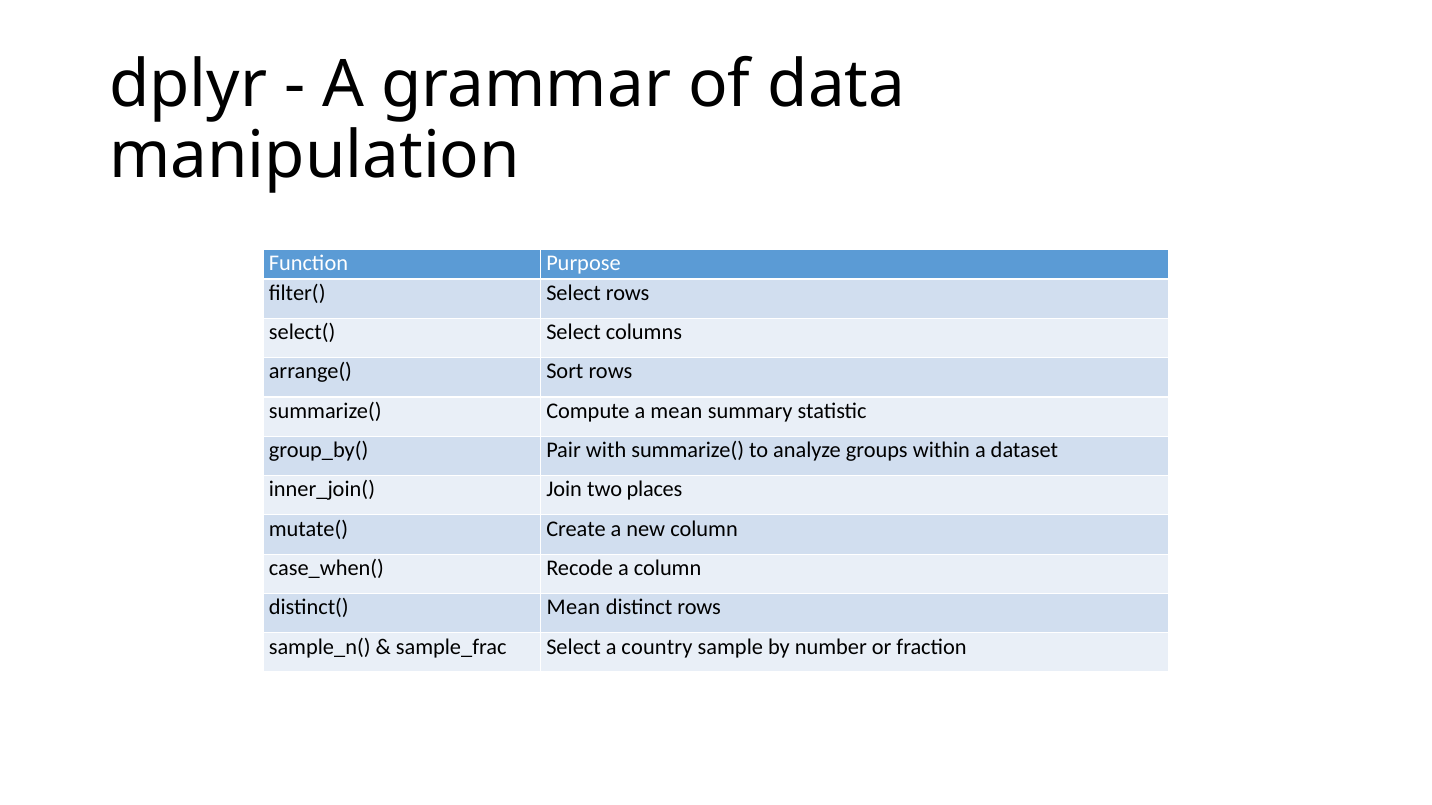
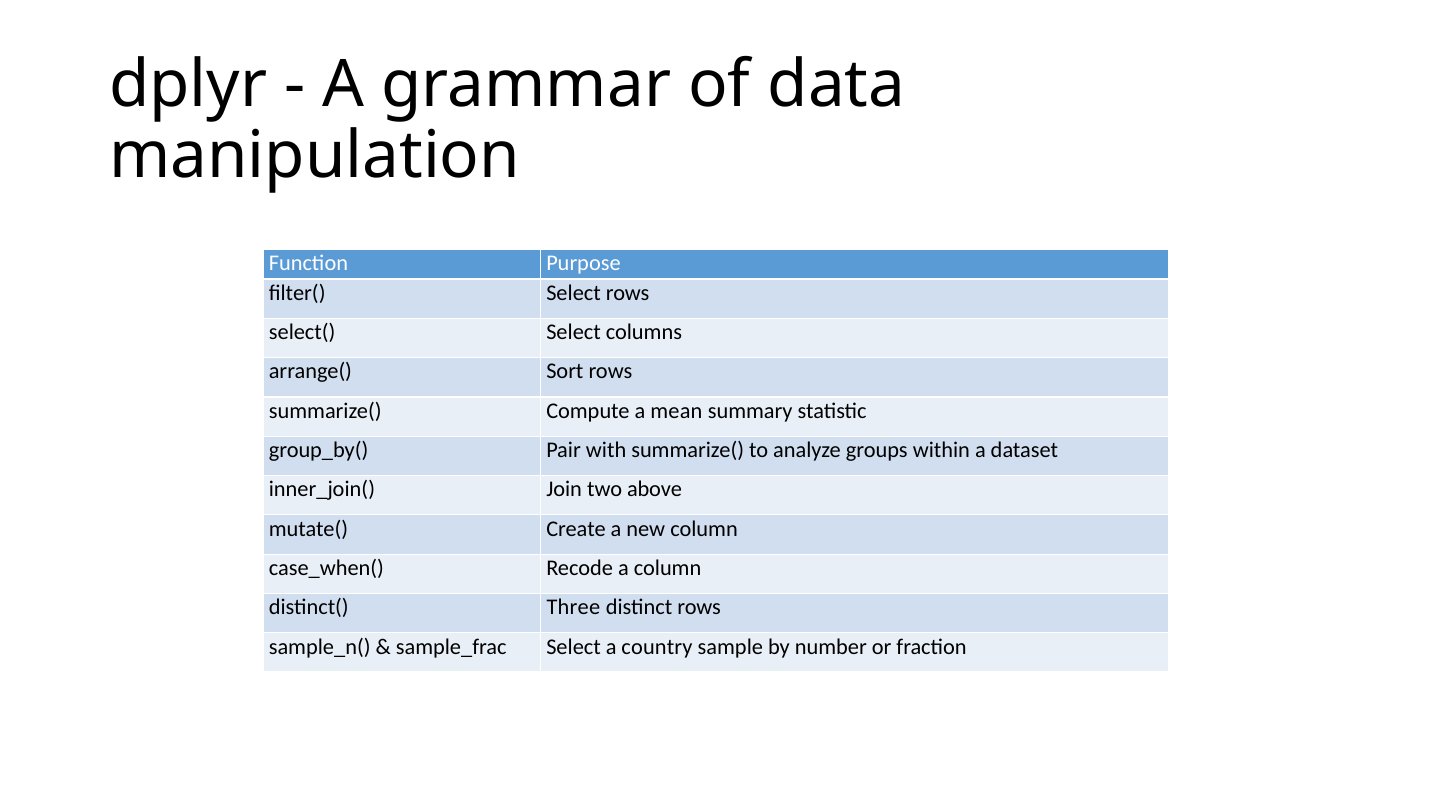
places: places -> above
distinct( Mean: Mean -> Three
